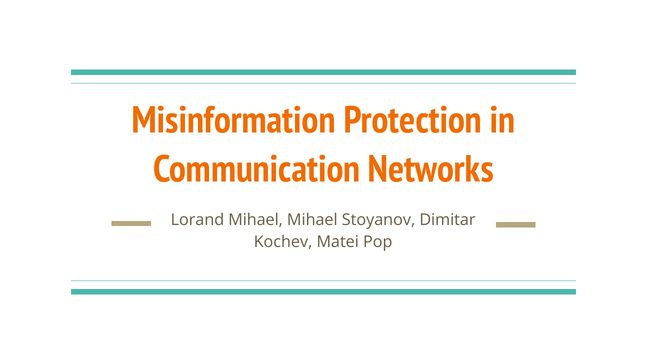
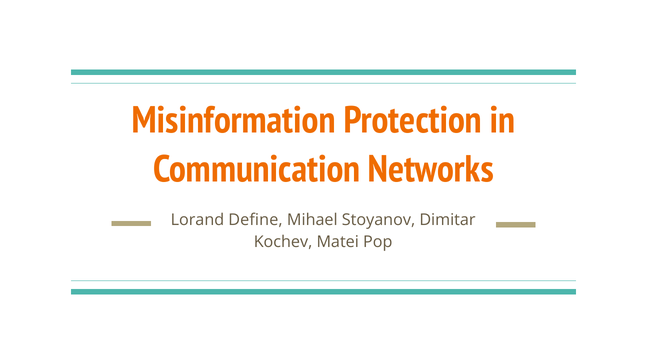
Lorand Mihael: Mihael -> Define
